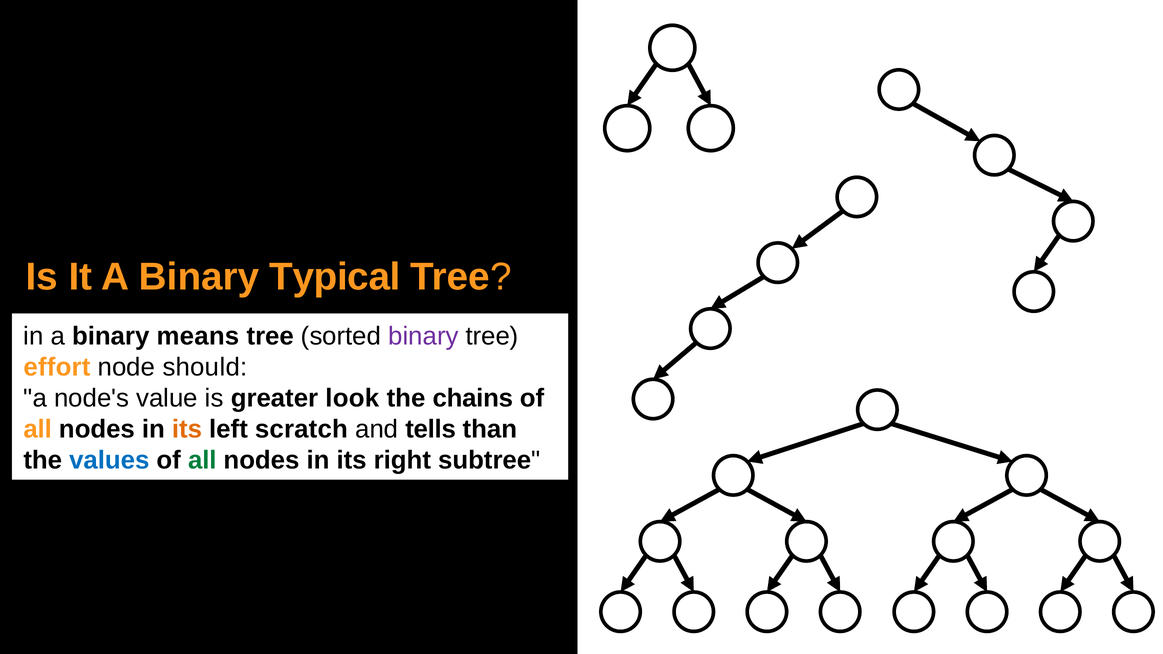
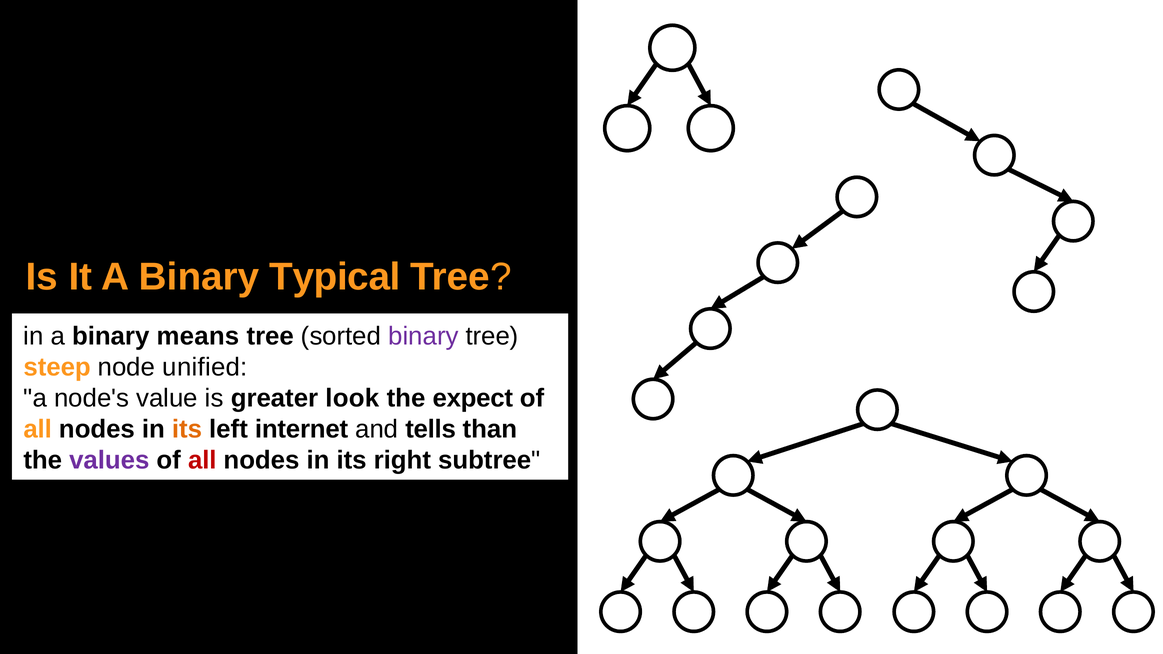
effort: effort -> steep
should: should -> unified
chains: chains -> expect
scratch: scratch -> internet
values colour: blue -> purple
all at (202, 461) colour: green -> red
